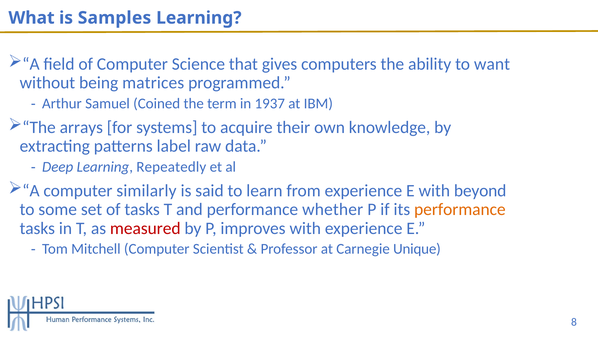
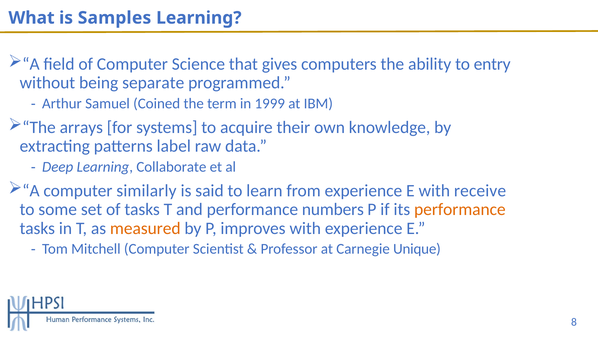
want: want -> entry
matrices: matrices -> separate
1937: 1937 -> 1999
Repeatedly: Repeatedly -> Collaborate
beyond: beyond -> receive
whether: whether -> numbers
measured colour: red -> orange
